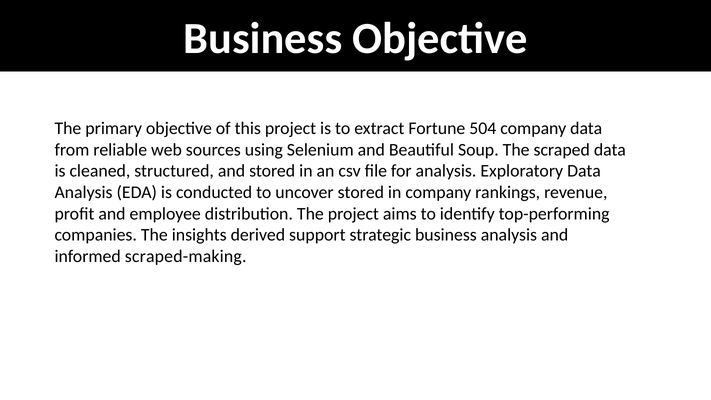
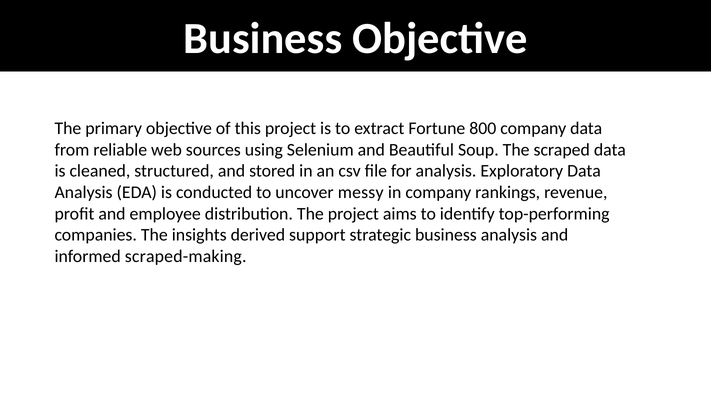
504: 504 -> 800
uncover stored: stored -> messy
